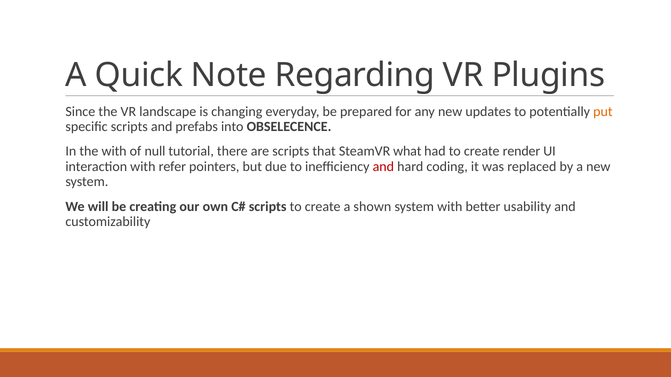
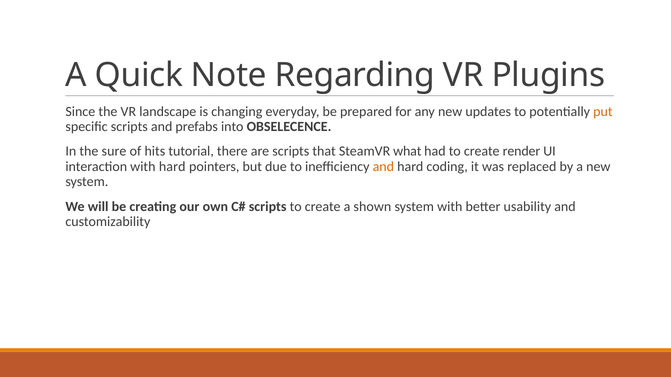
the with: with -> sure
null: null -> hits
with refer: refer -> hard
and at (383, 167) colour: red -> orange
